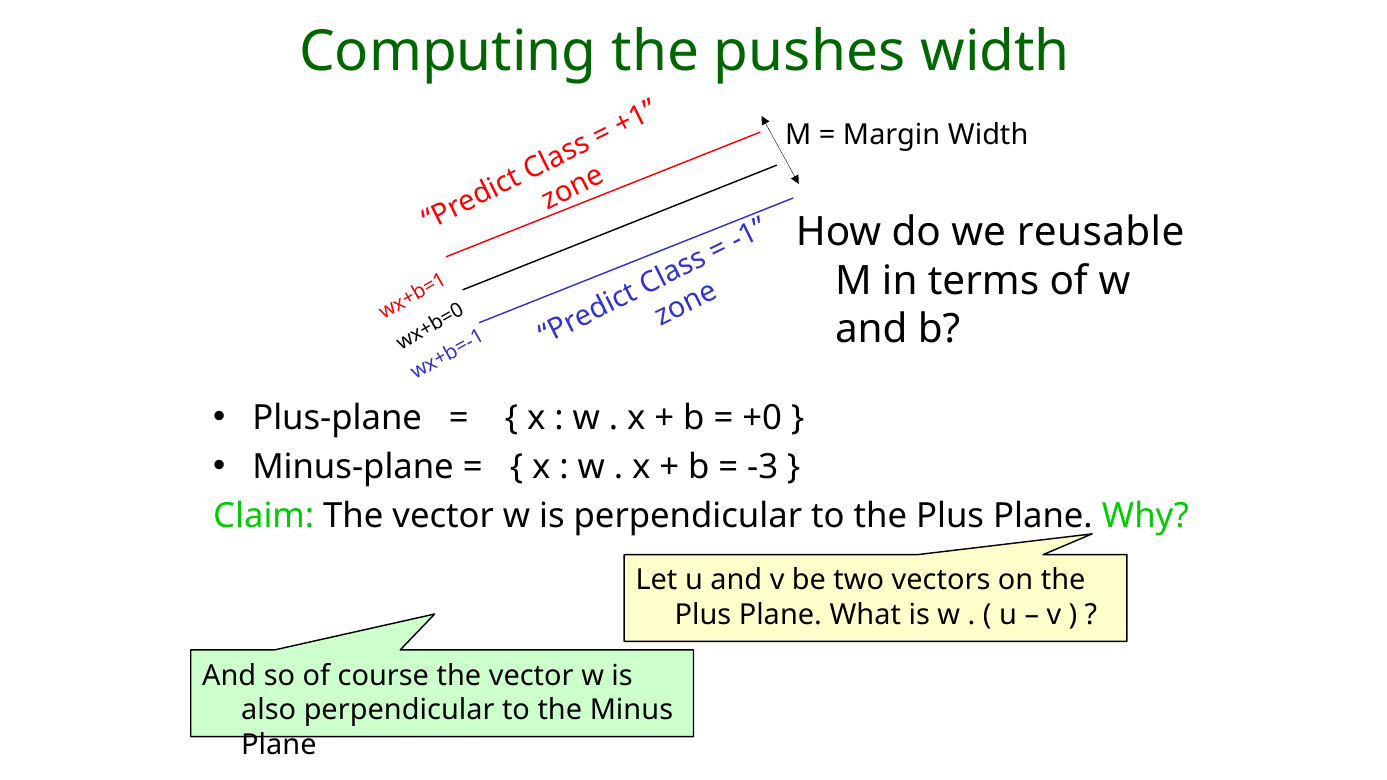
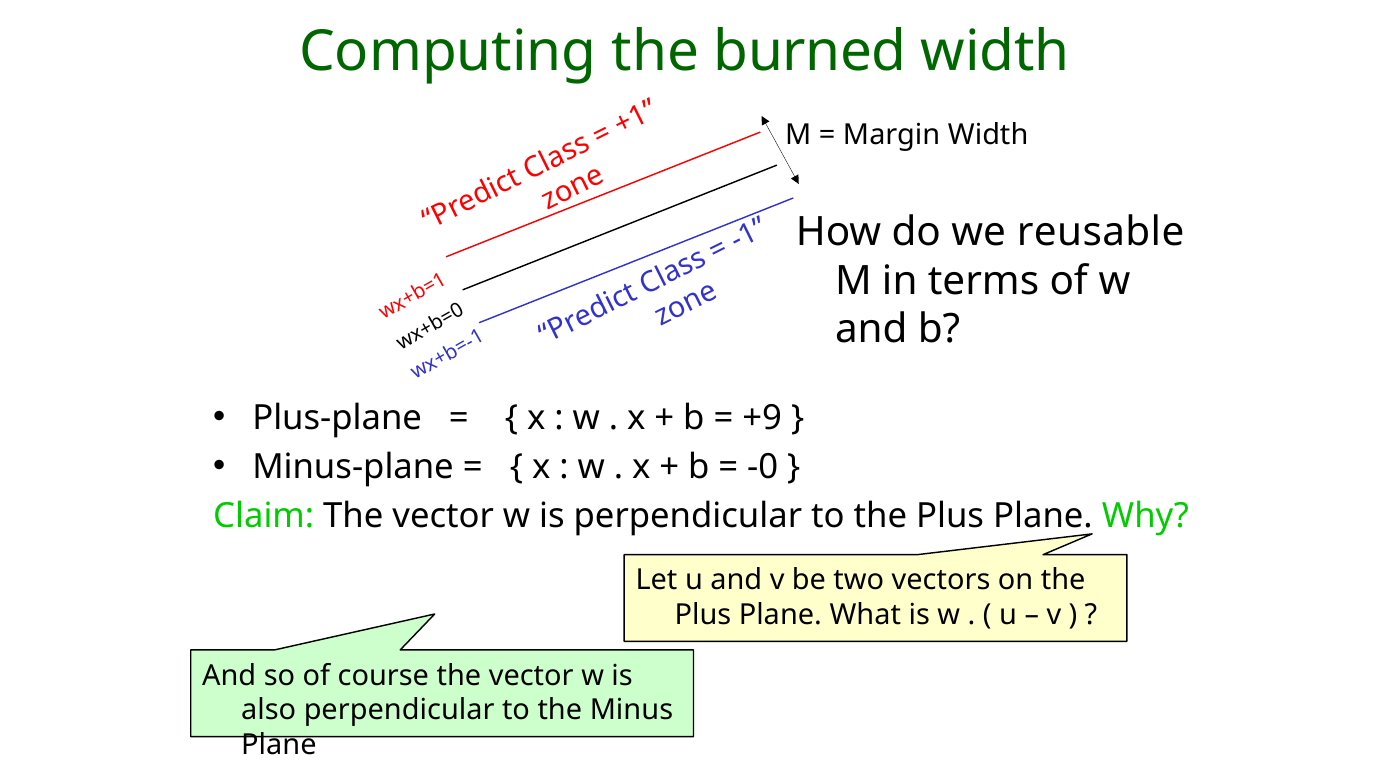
pushes: pushes -> burned
+0: +0 -> +9
-3: -3 -> -0
